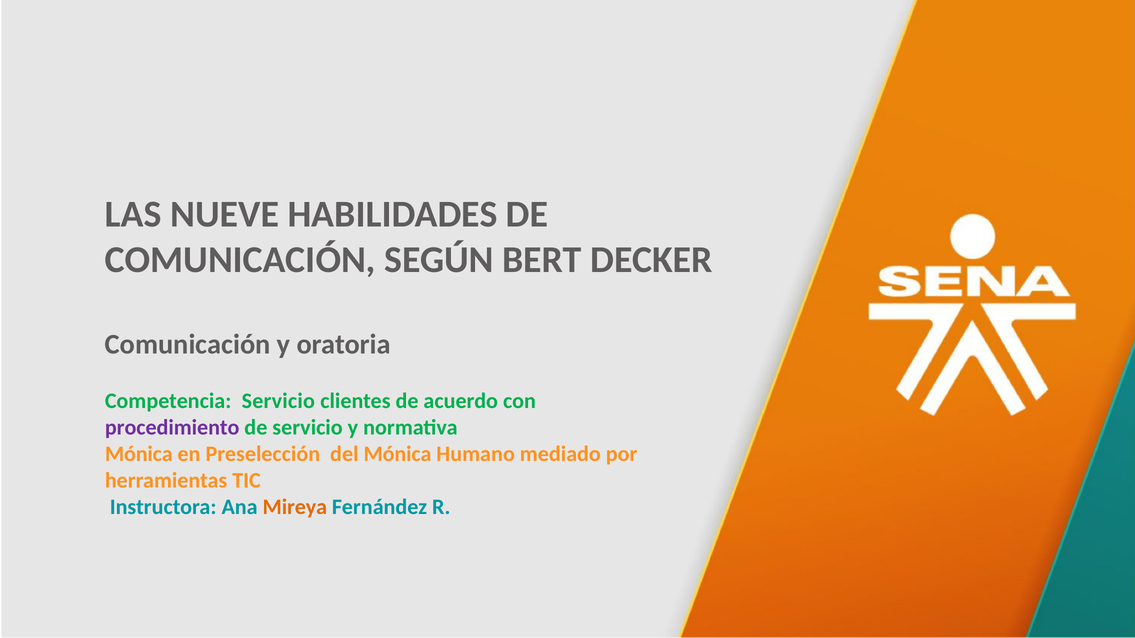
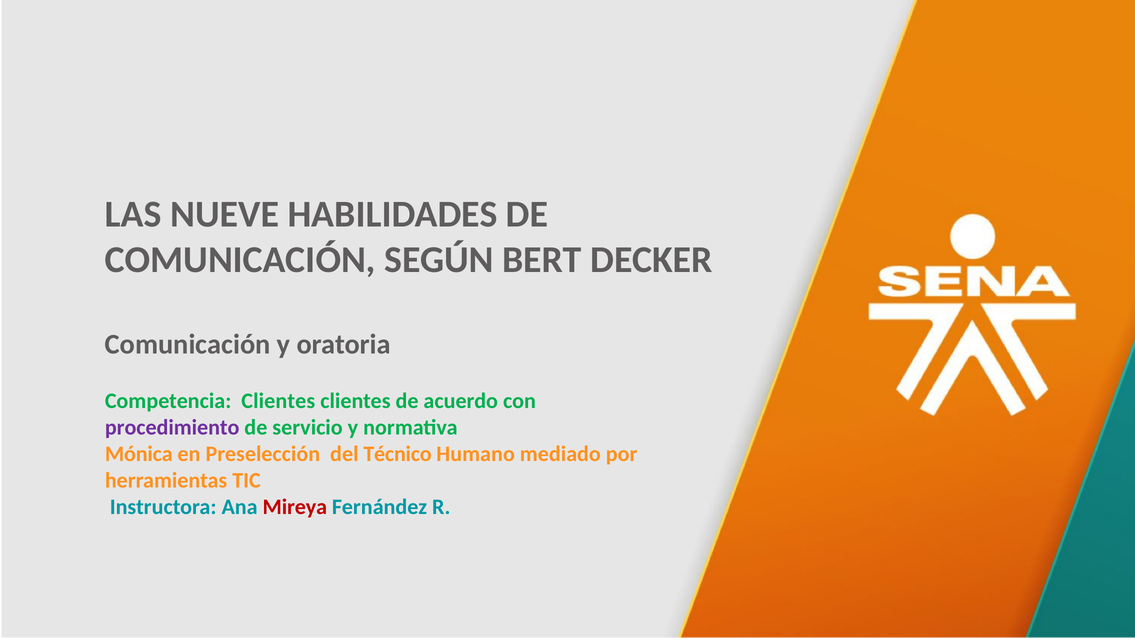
Competencia Servicio: Servicio -> Clientes
del Mónica: Mónica -> Técnico
Mireya colour: orange -> red
